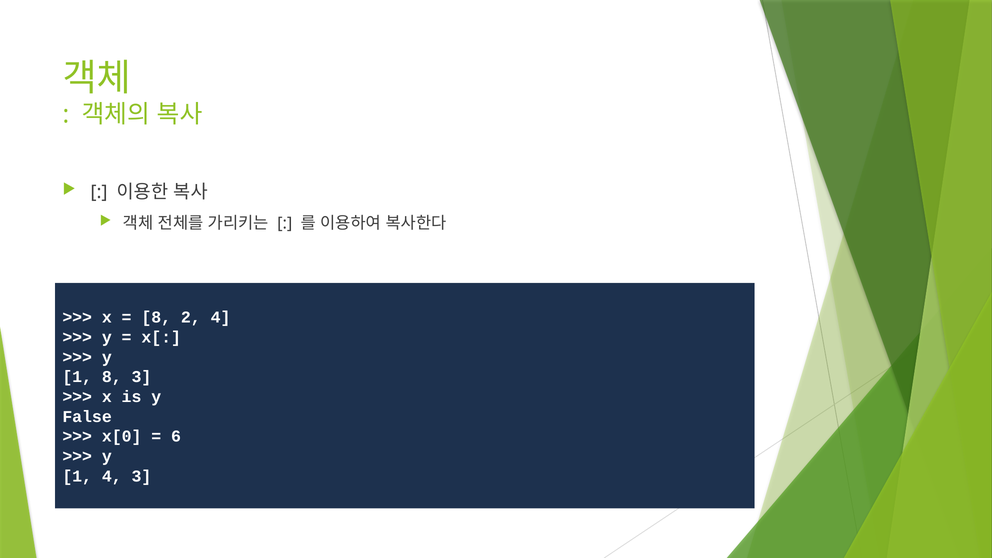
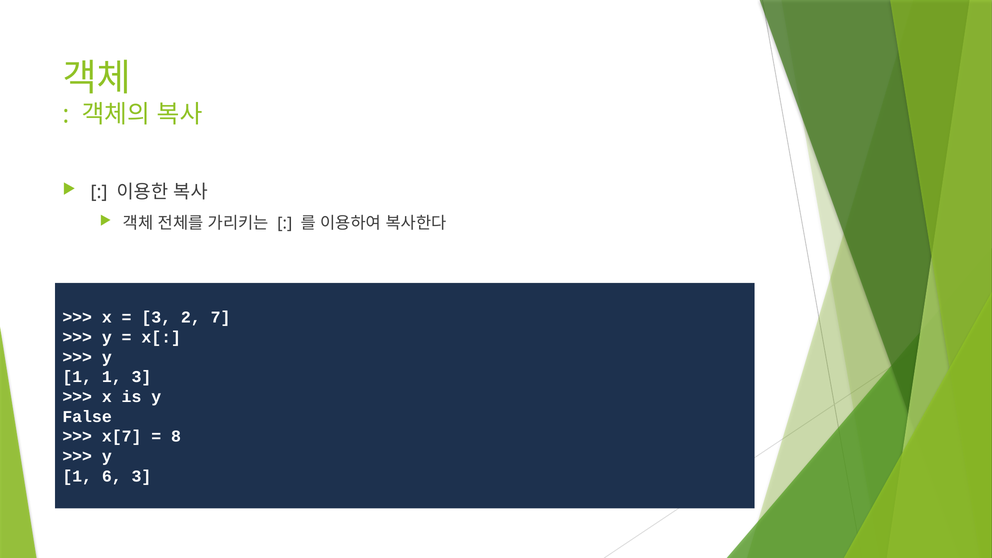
8 at (156, 317): 8 -> 3
2 4: 4 -> 7
1 8: 8 -> 1
x[0: x[0 -> x[7
6: 6 -> 8
1 4: 4 -> 6
